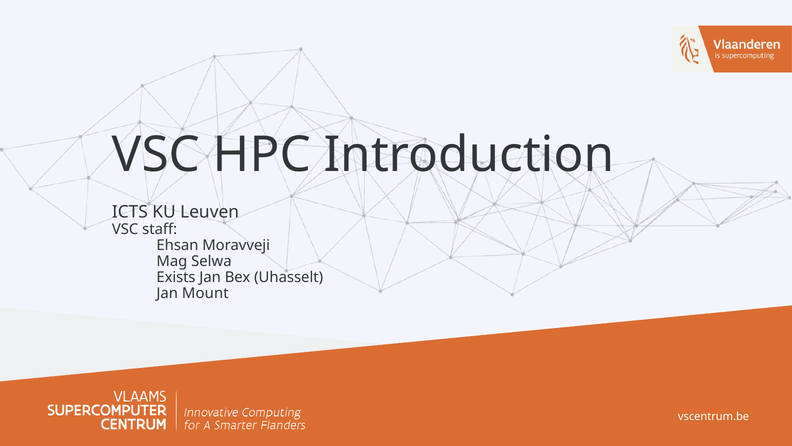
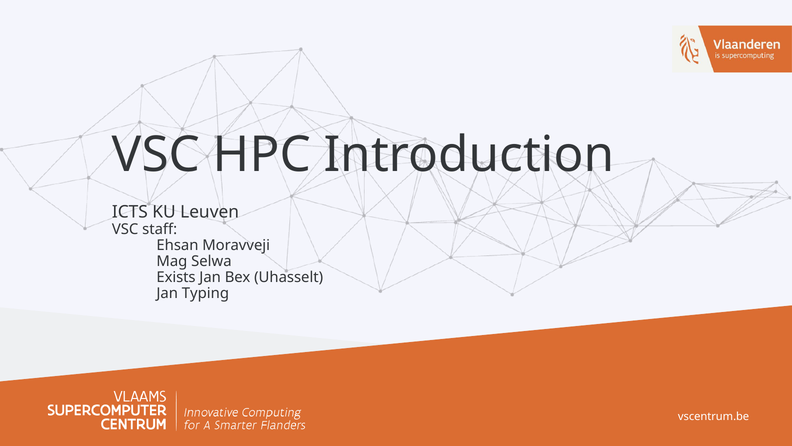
Mount: Mount -> Typing
